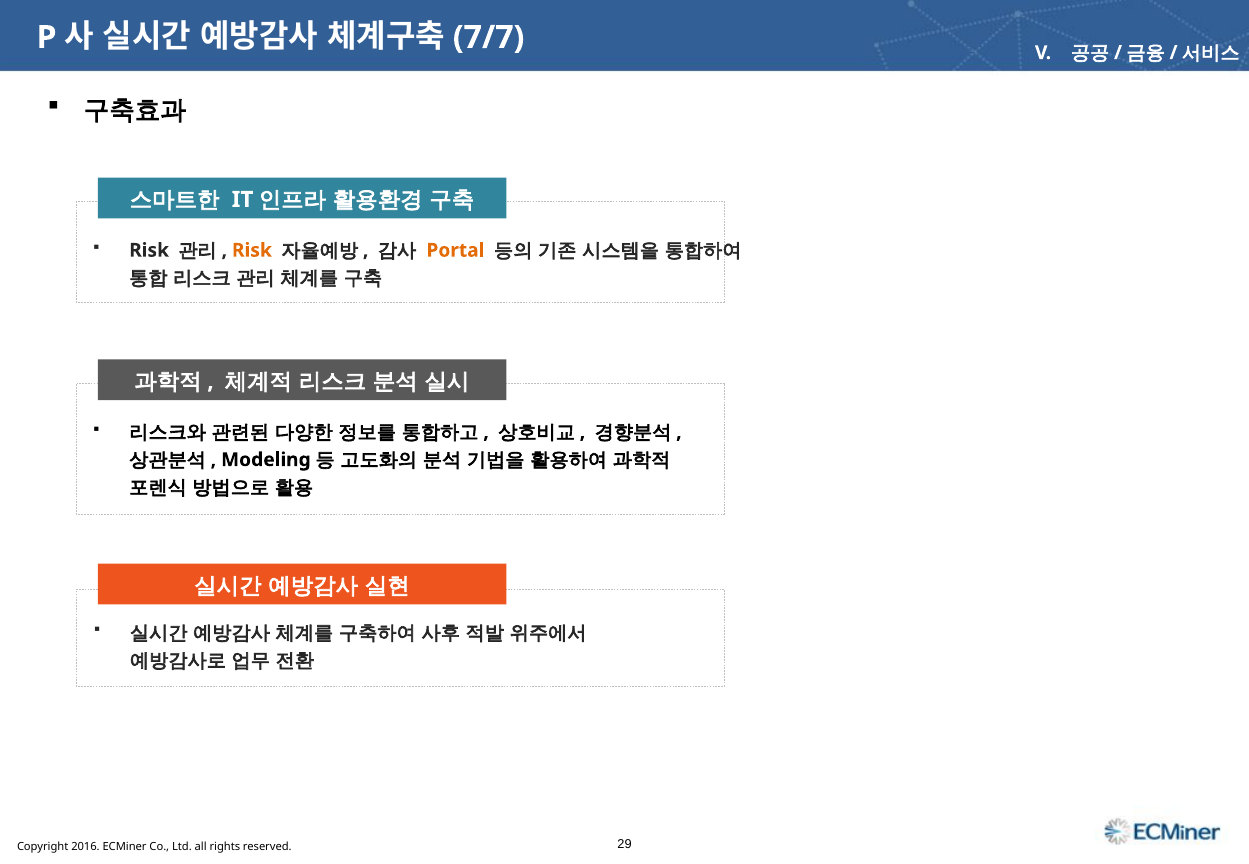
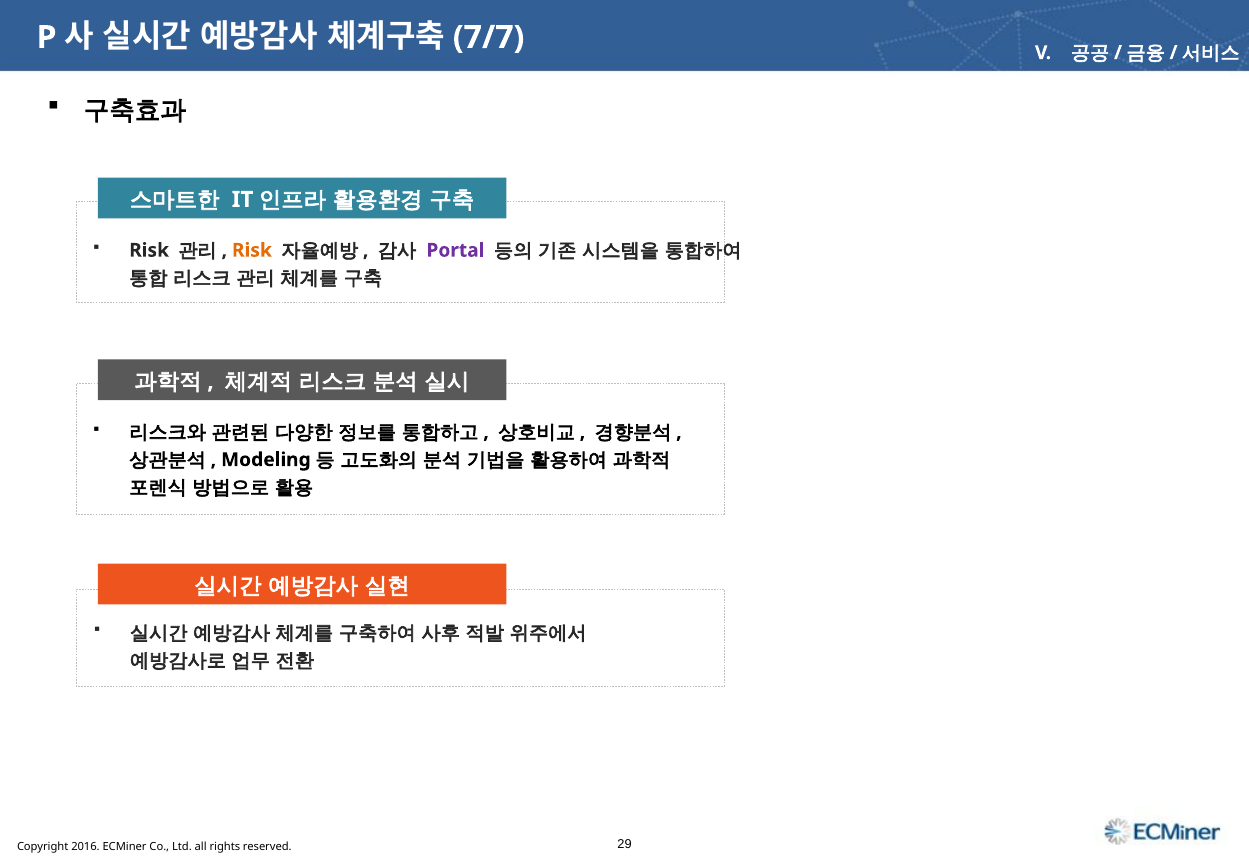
Portal colour: orange -> purple
